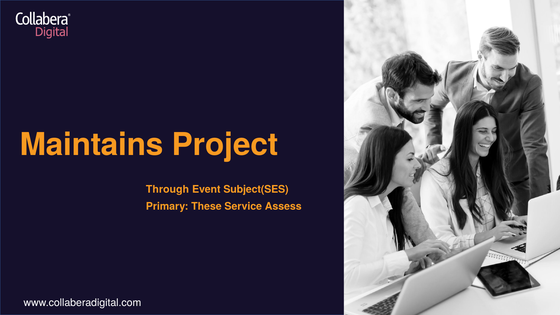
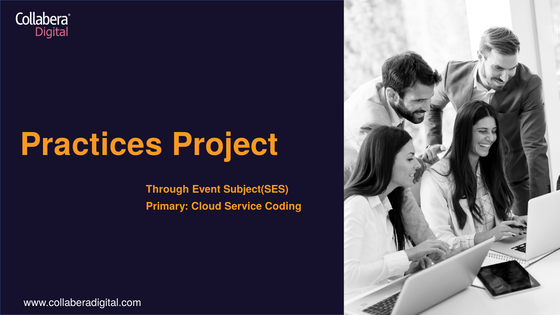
Maintains: Maintains -> Practices
These: These -> Cloud
Assess: Assess -> Coding
